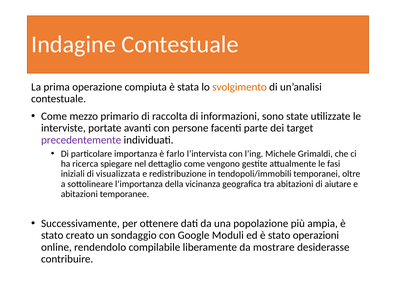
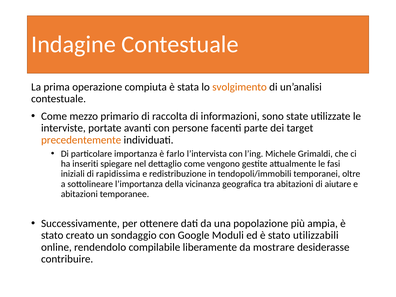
precedentemente colour: purple -> orange
ricerca: ricerca -> inseriti
visualizzata: visualizzata -> rapidissima
operazioni: operazioni -> utilizzabili
